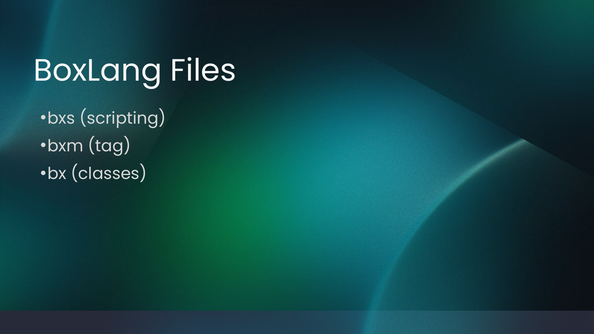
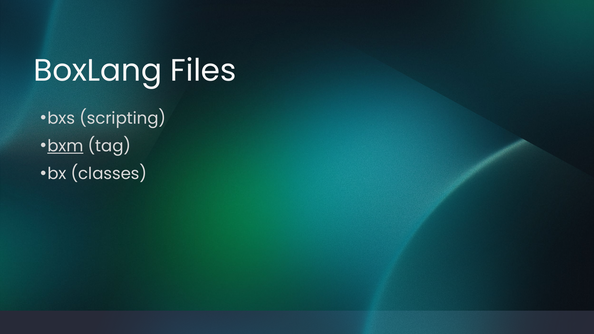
bxm underline: none -> present
